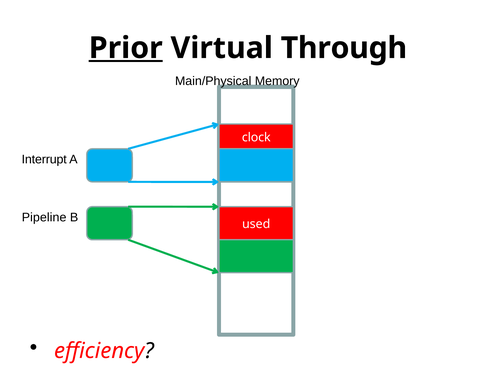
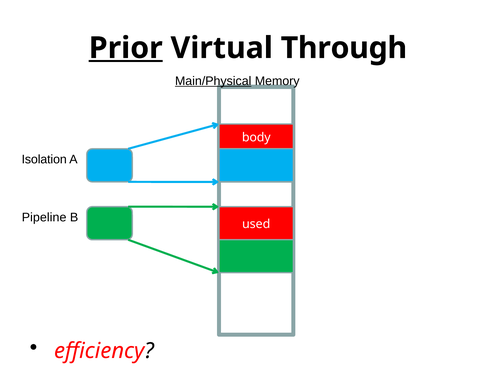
Main/Physical underline: none -> present
clock: clock -> body
Interrupt: Interrupt -> Isolation
